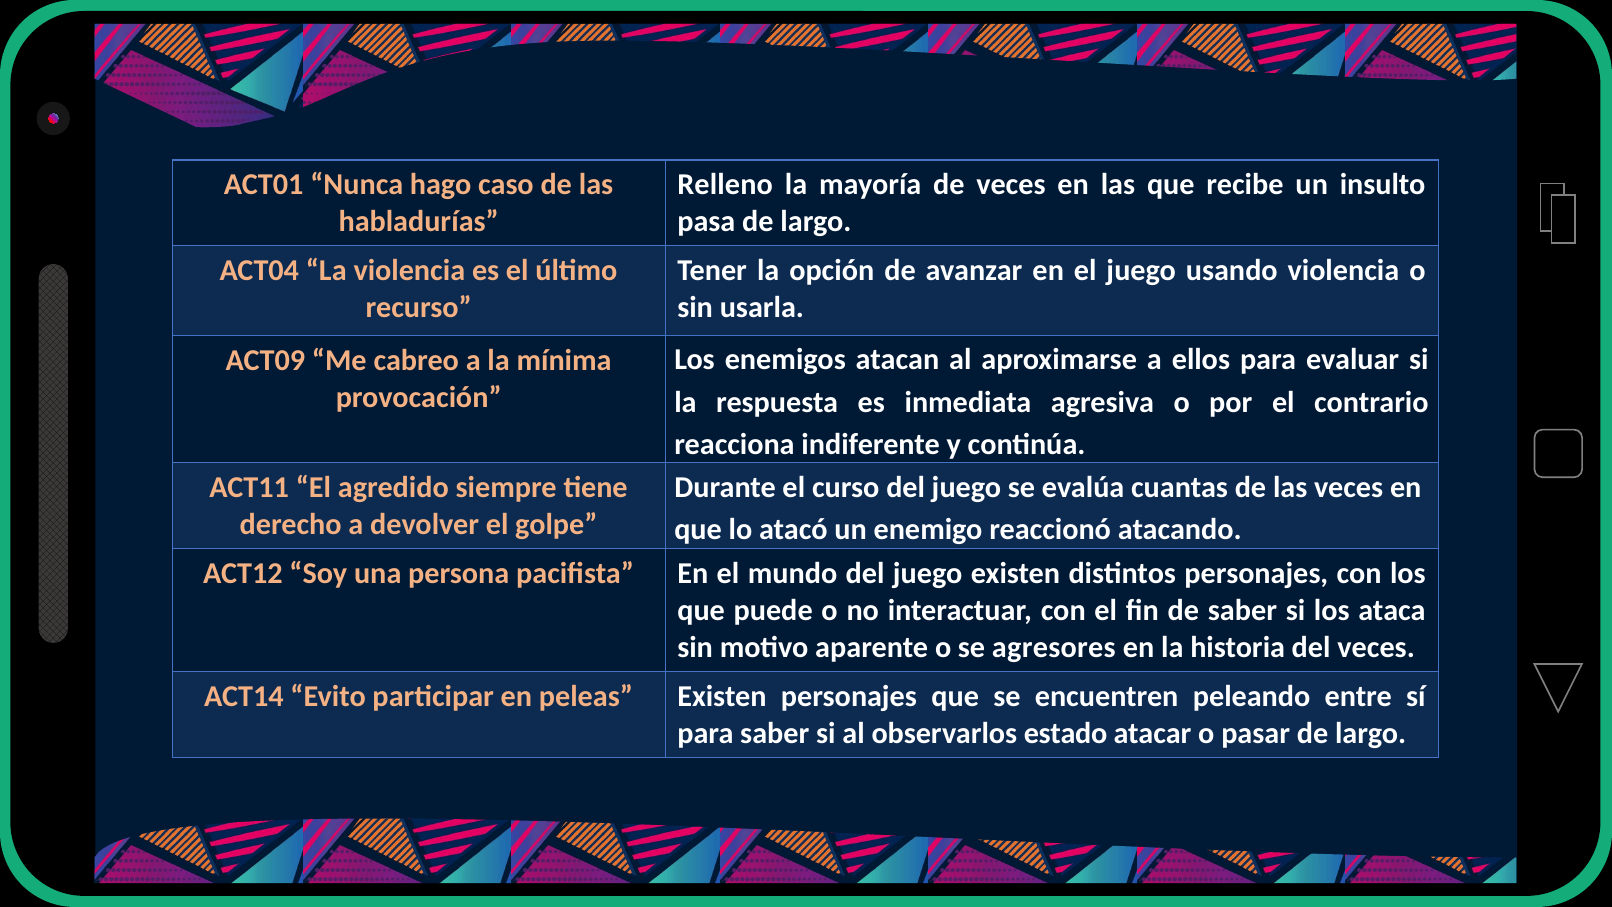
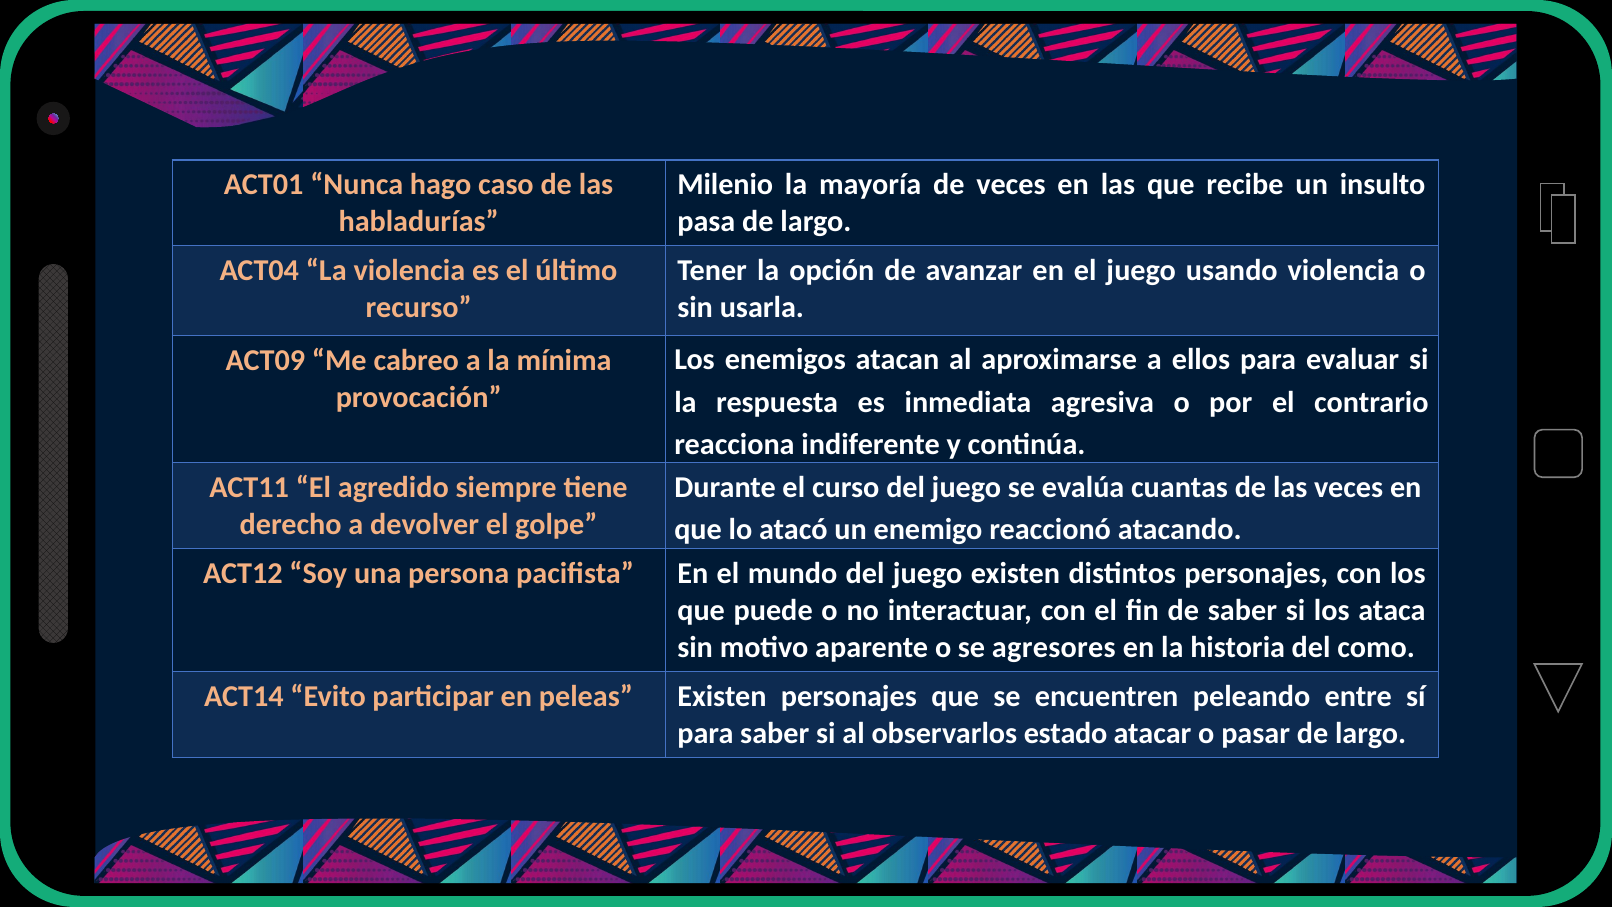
Relleno: Relleno -> Milenio
del veces: veces -> como
